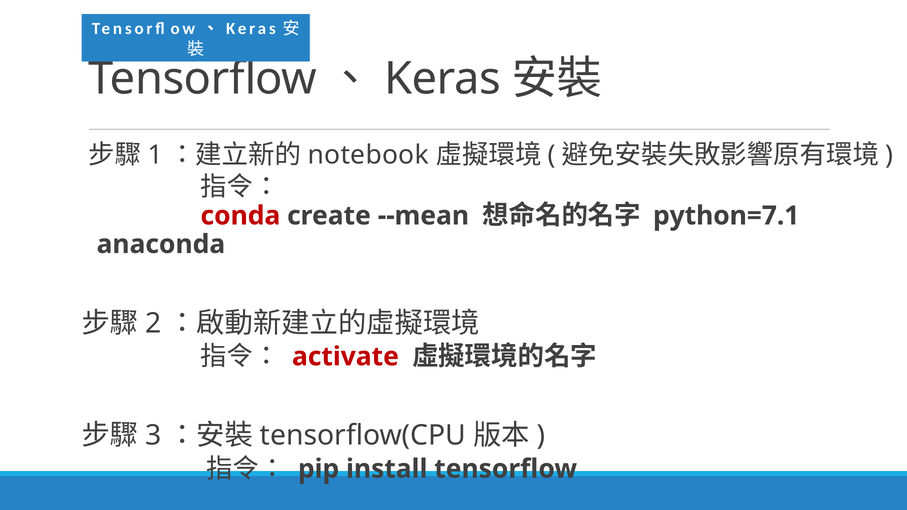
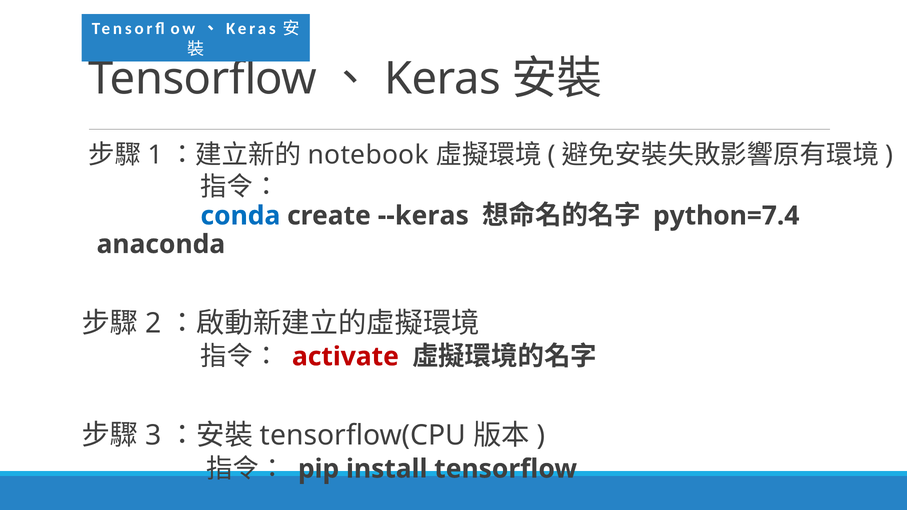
conda colour: red -> blue
--mean: --mean -> --keras
python=7.1: python=7.1 -> python=7.4
